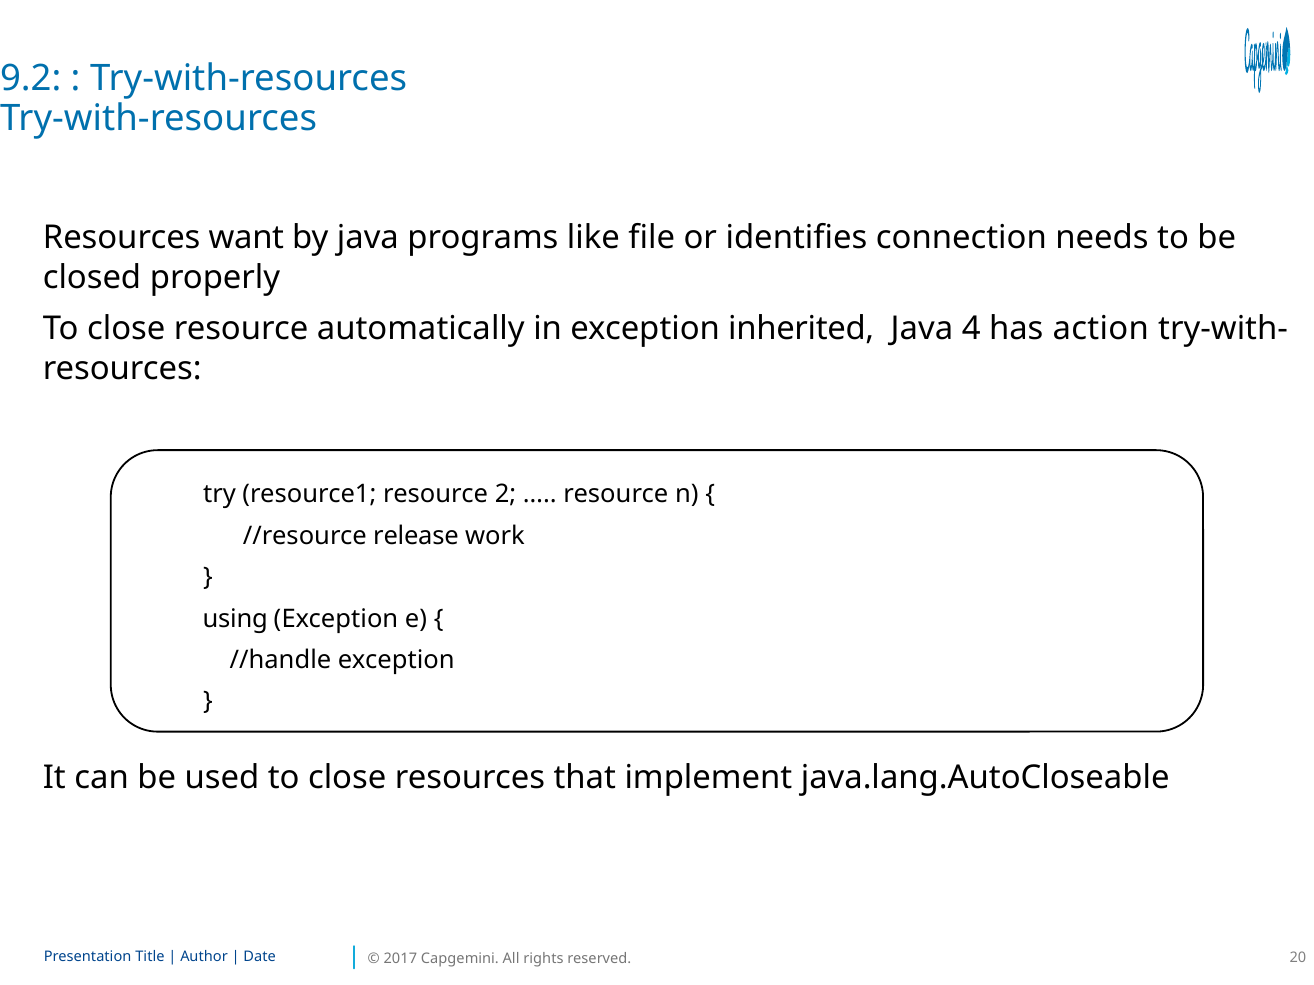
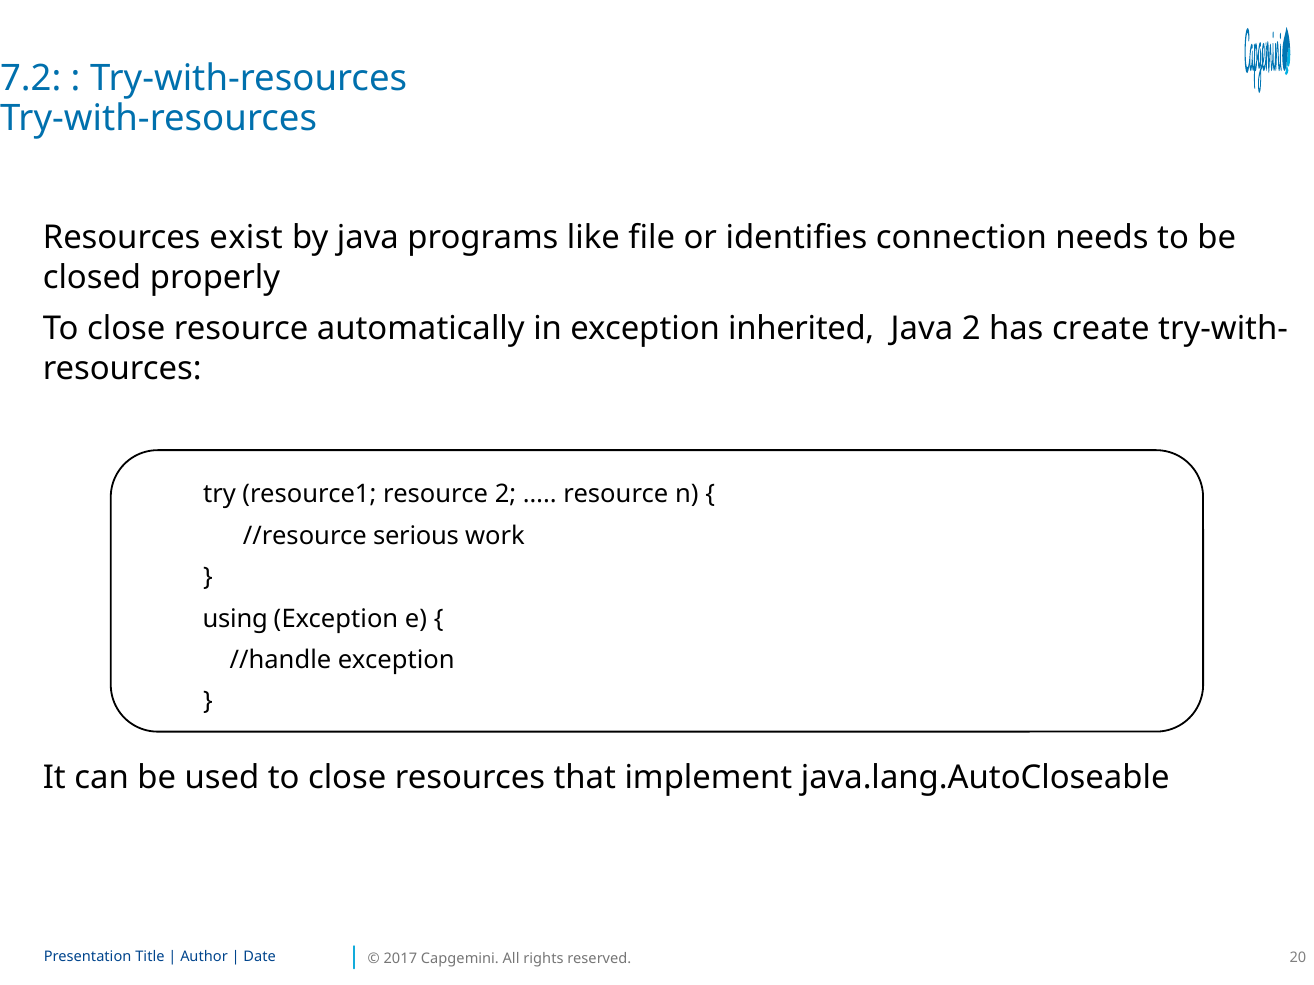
9.2: 9.2 -> 7.2
want: want -> exist
Java 4: 4 -> 2
action: action -> create
release: release -> serious
